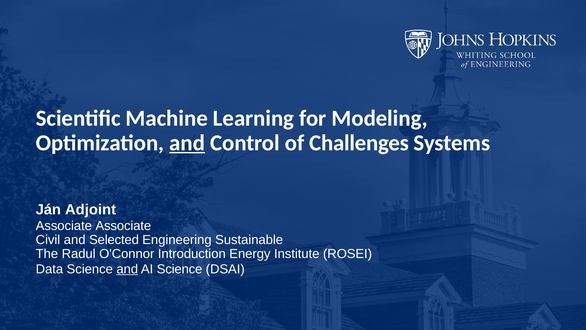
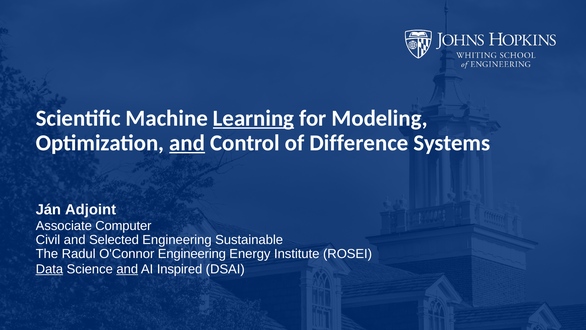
Learning underline: none -> present
Challenges: Challenges -> Difference
Associate Associate: Associate -> Computer
O'Connor Introduction: Introduction -> Engineering
Data underline: none -> present
AI Science: Science -> Inspired
